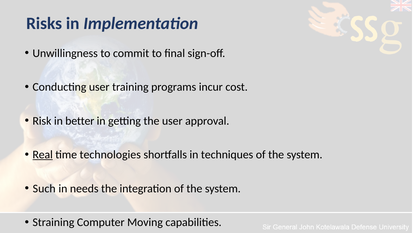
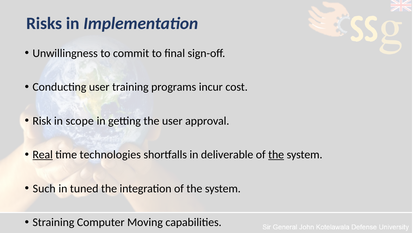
better: better -> scope
techniques: techniques -> deliverable
the at (276, 155) underline: none -> present
needs: needs -> tuned
